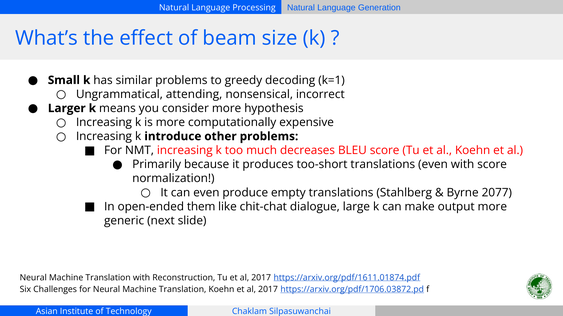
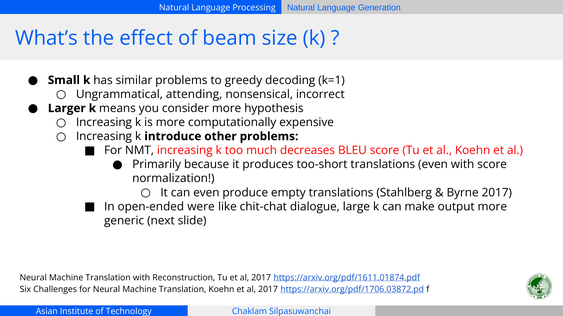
Byrne 2077: 2077 -> 2017
them: them -> were
